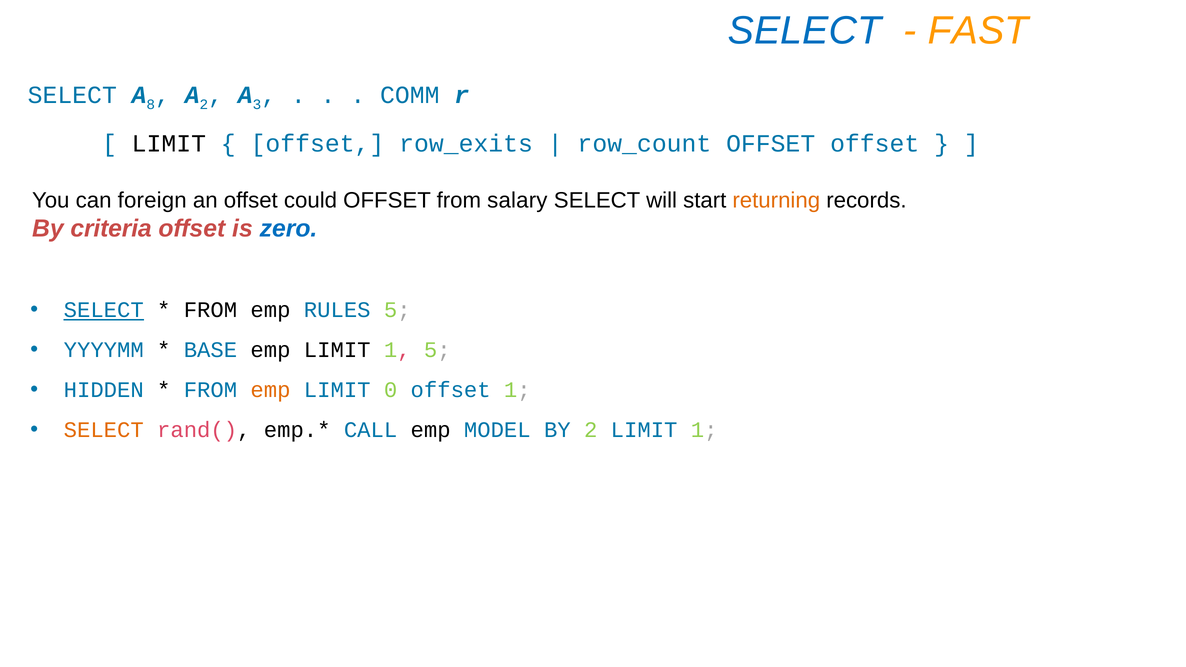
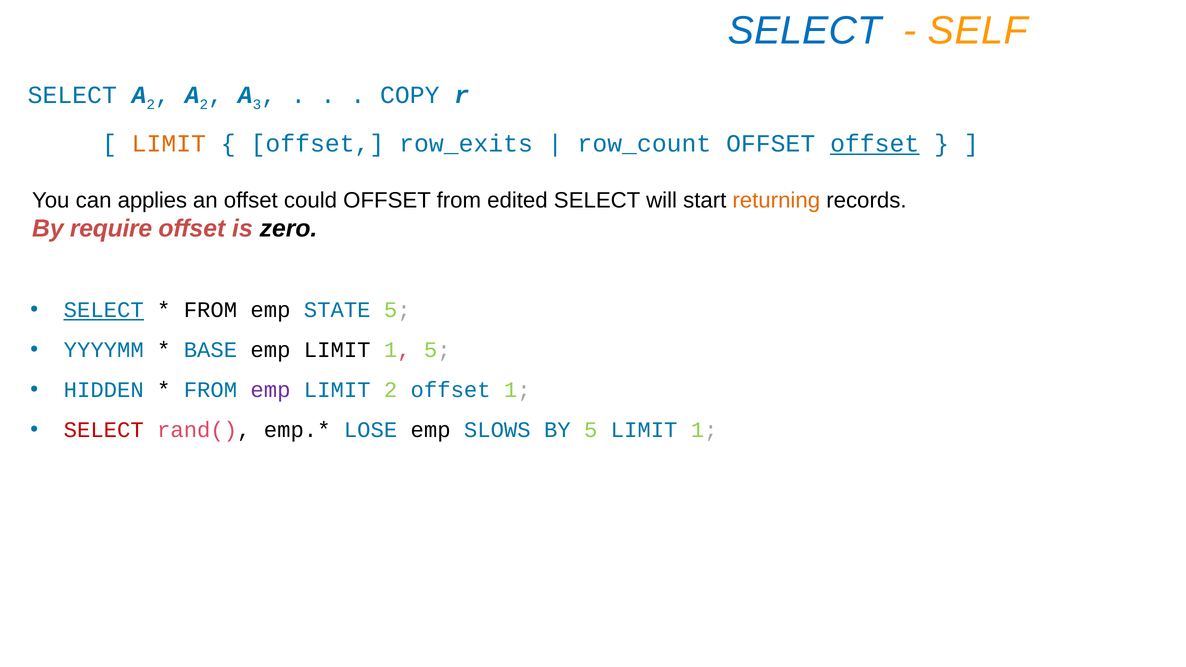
FAST: FAST -> SELF
8 at (151, 105): 8 -> 2
COMM: COMM -> COPY
LIMIT at (169, 144) colour: black -> orange
offset at (875, 144) underline: none -> present
foreign: foreign -> applies
salary: salary -> edited
criteria: criteria -> require
zero colour: blue -> black
RULES: RULES -> STATE
emp at (271, 390) colour: orange -> purple
LIMIT 0: 0 -> 2
SELECT at (104, 430) colour: orange -> red
CALL: CALL -> LOSE
MODEL: MODEL -> SLOWS
BY 2: 2 -> 5
